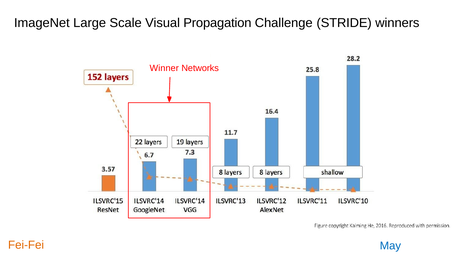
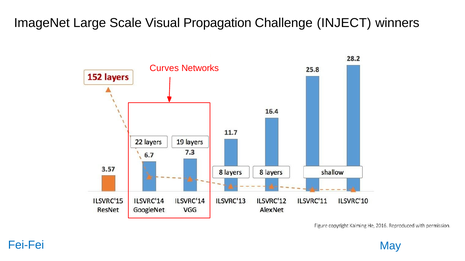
STRIDE: STRIDE -> INJECT
Winner: Winner -> Curves
Fei-Fei colour: orange -> blue
